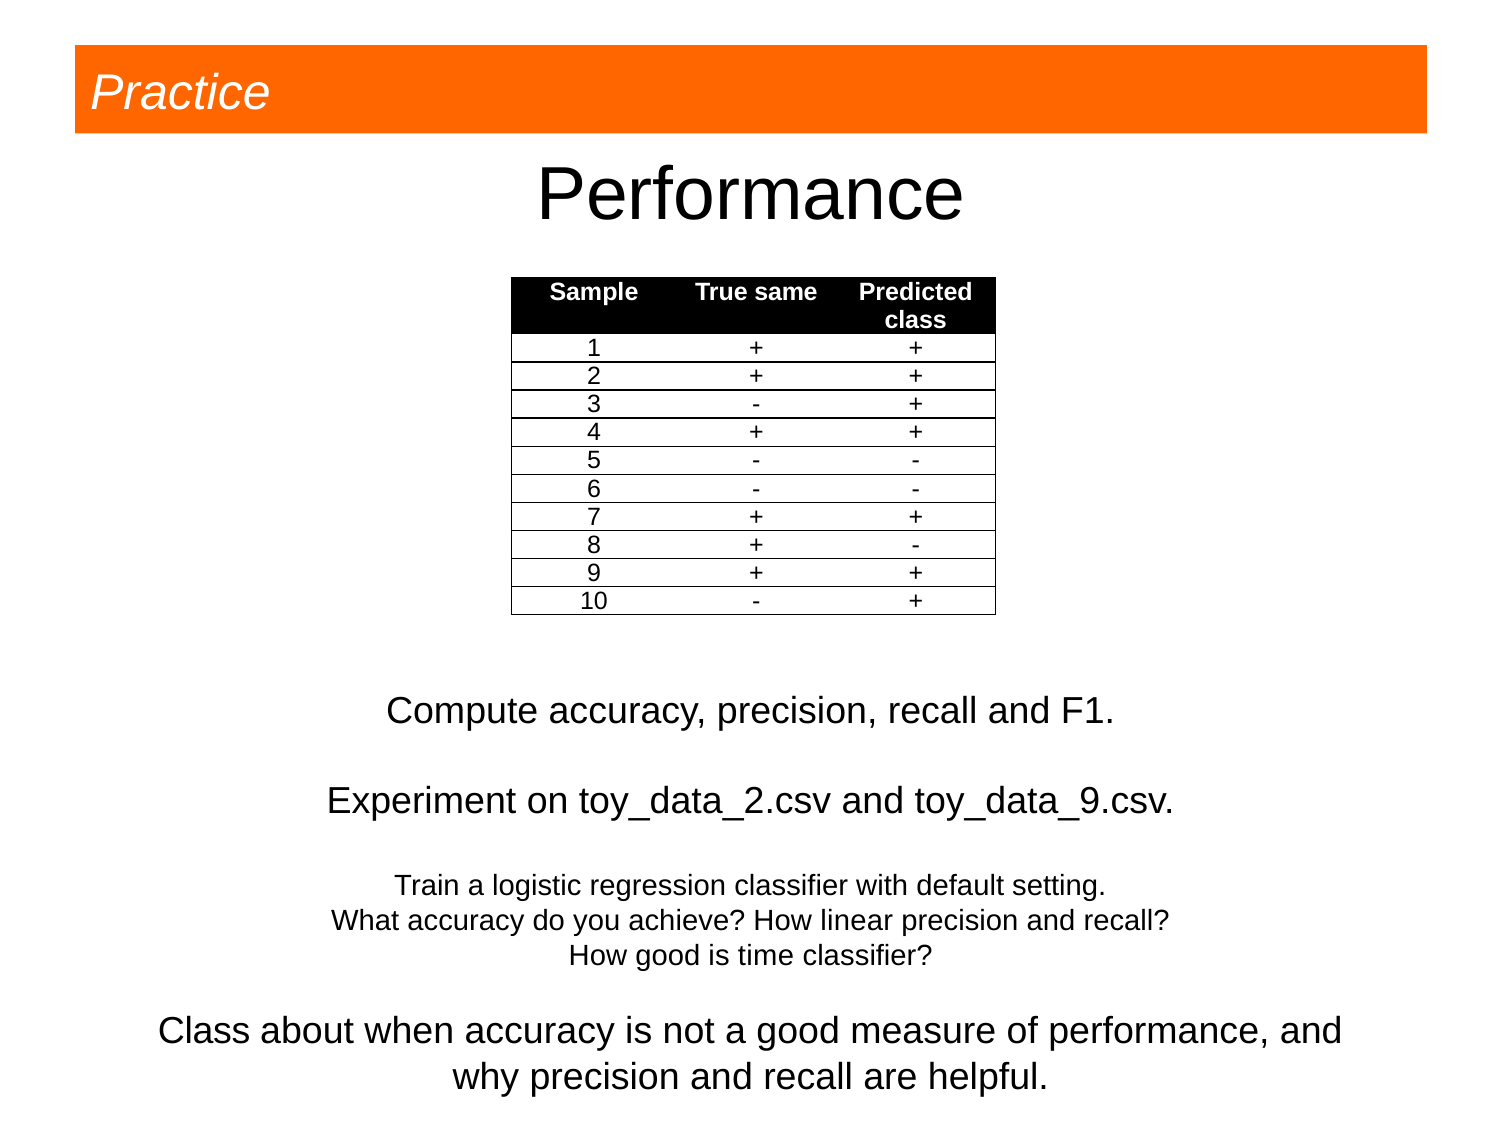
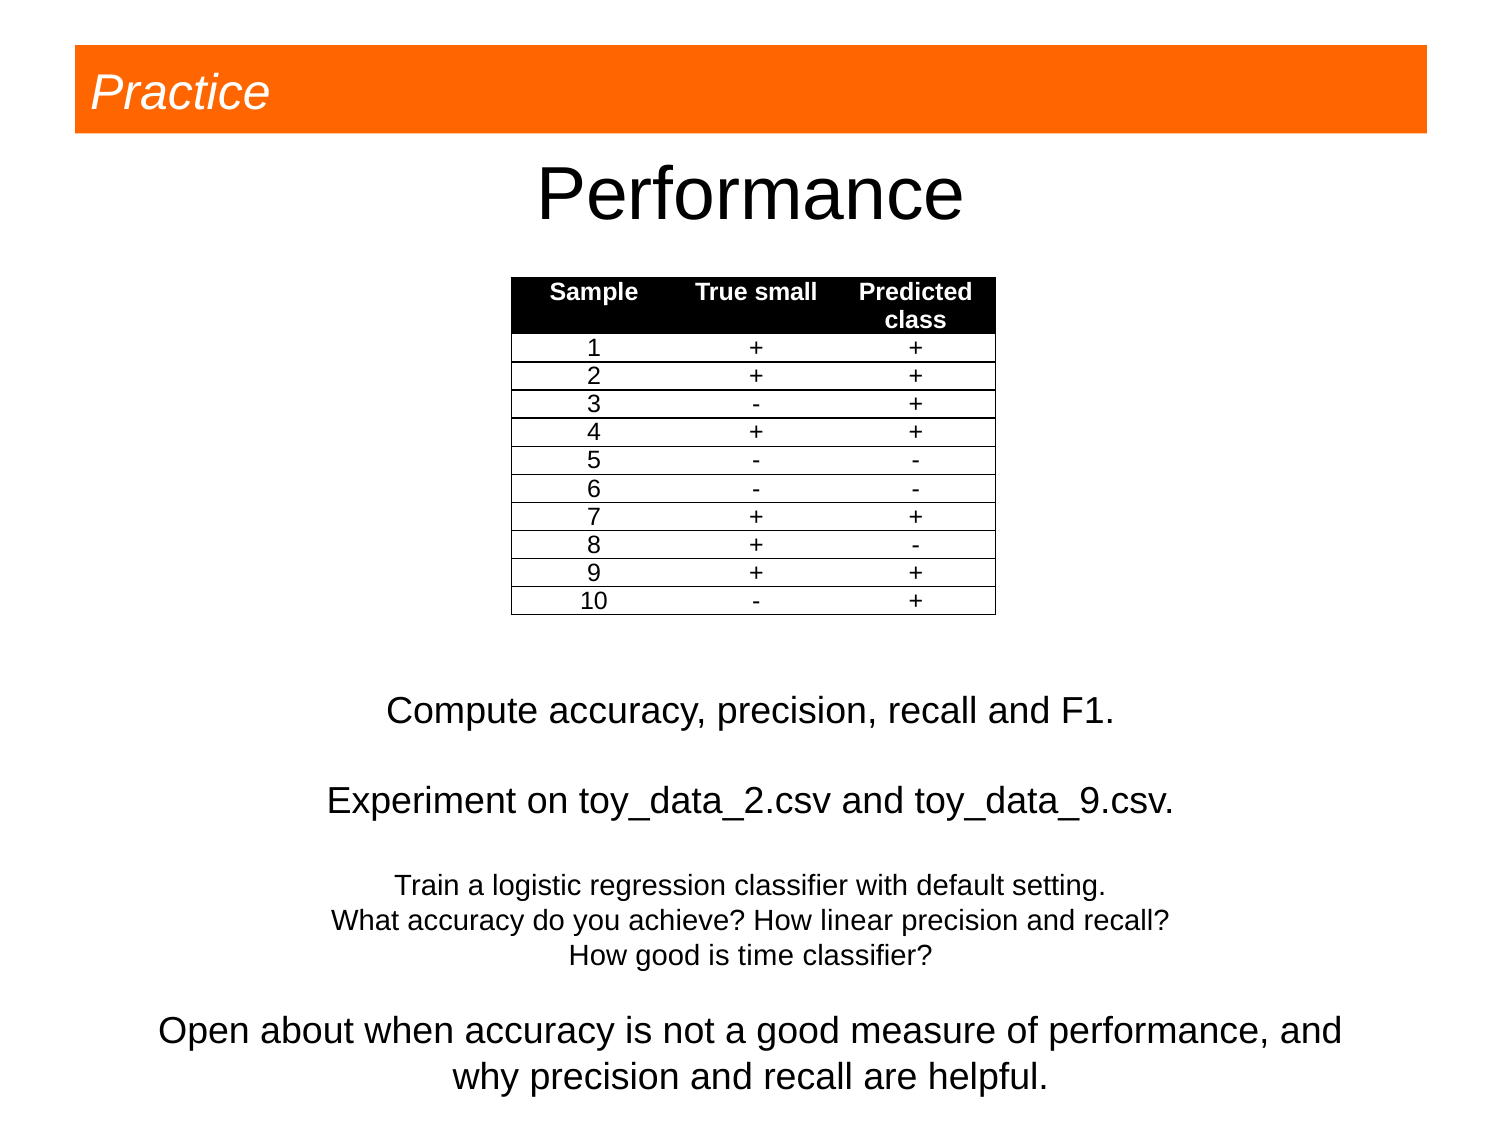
same: same -> small
Class at (204, 1031): Class -> Open
